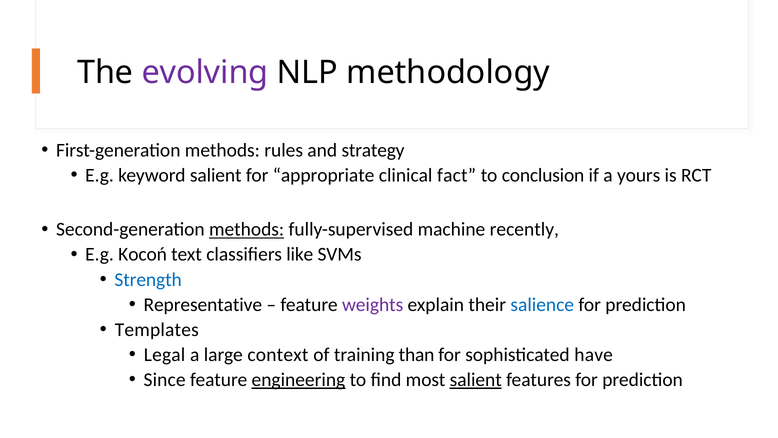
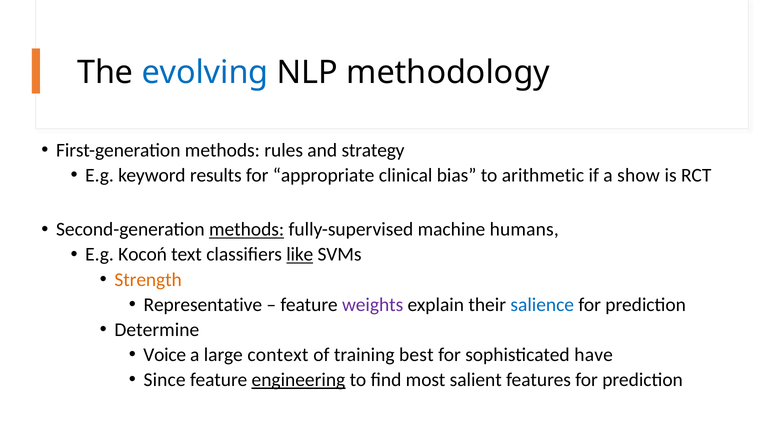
evolving colour: purple -> blue
keyword salient: salient -> results
fact: fact -> bias
conclusion: conclusion -> arithmetic
yours: yours -> show
recently: recently -> humans
like underline: none -> present
Strength colour: blue -> orange
Templates: Templates -> Determine
Legal: Legal -> Voice
than: than -> best
salient at (476, 380) underline: present -> none
